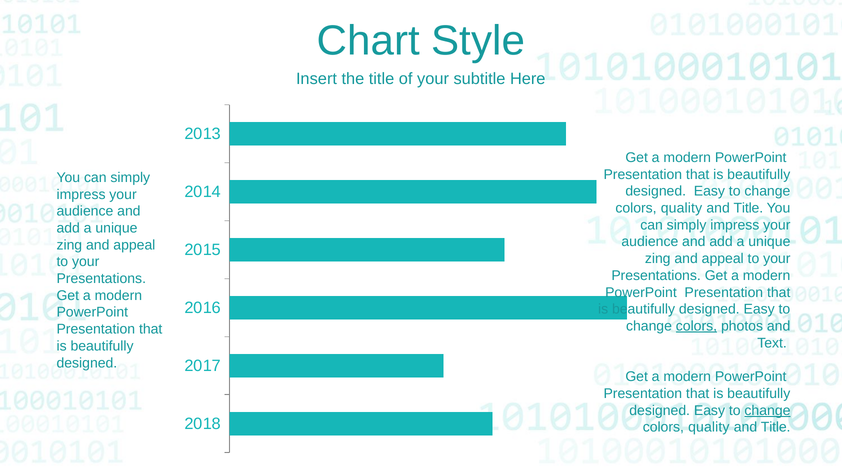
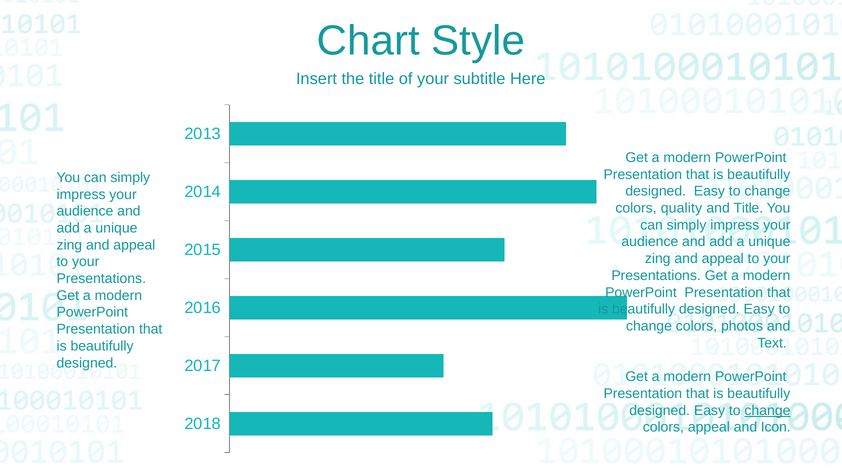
colors at (696, 326) underline: present -> none
quality at (709, 427): quality -> appeal
Title at (776, 427): Title -> Icon
